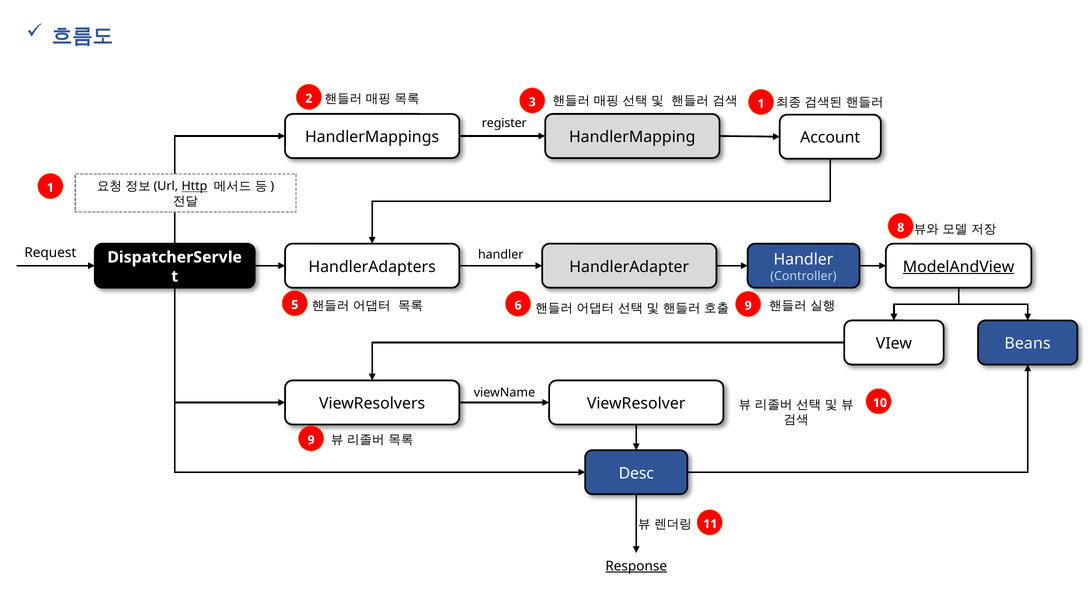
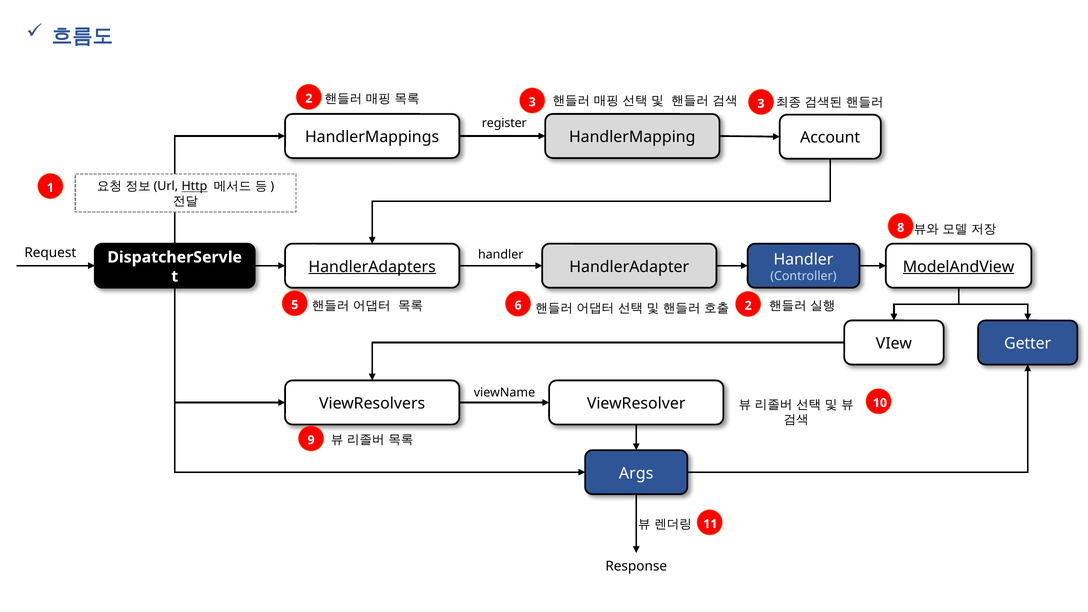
3 1: 1 -> 3
HandlerAdapters underline: none -> present
6 9: 9 -> 2
Beans: Beans -> Getter
Desc: Desc -> Args
Response underline: present -> none
